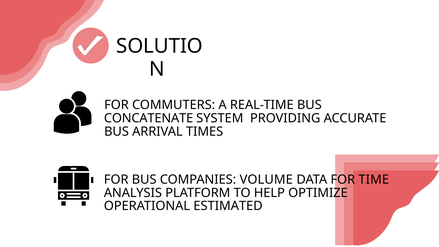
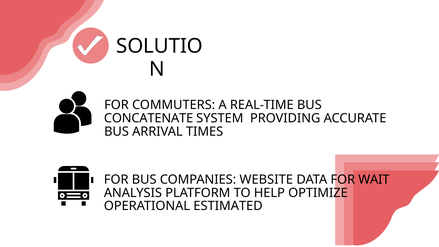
VOLUME: VOLUME -> WEBSITE
TIME: TIME -> WAIT
